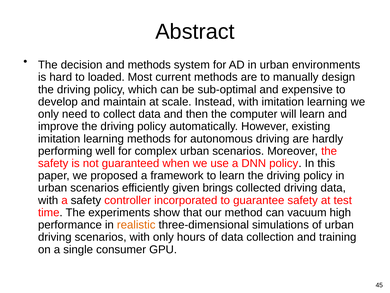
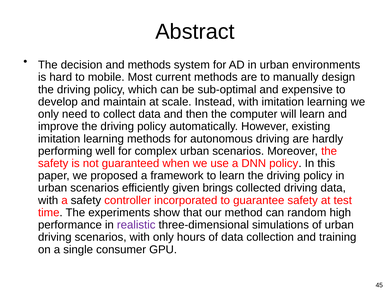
loaded: loaded -> mobile
vacuum: vacuum -> random
realistic colour: orange -> purple
